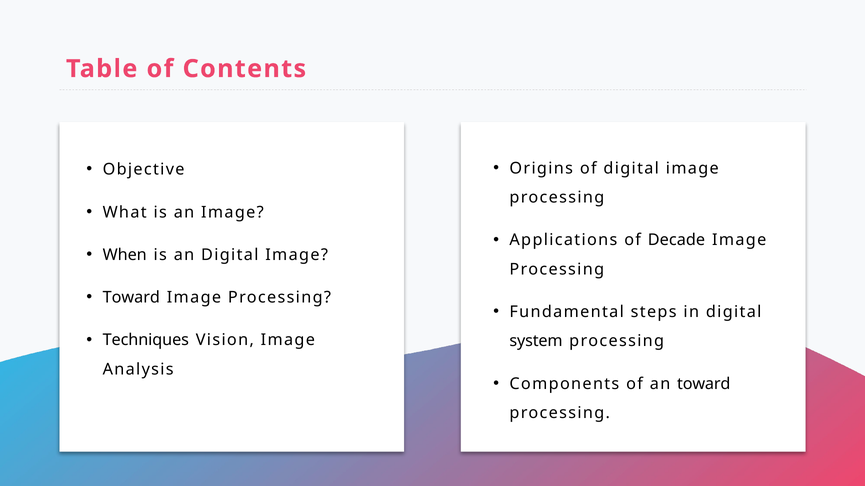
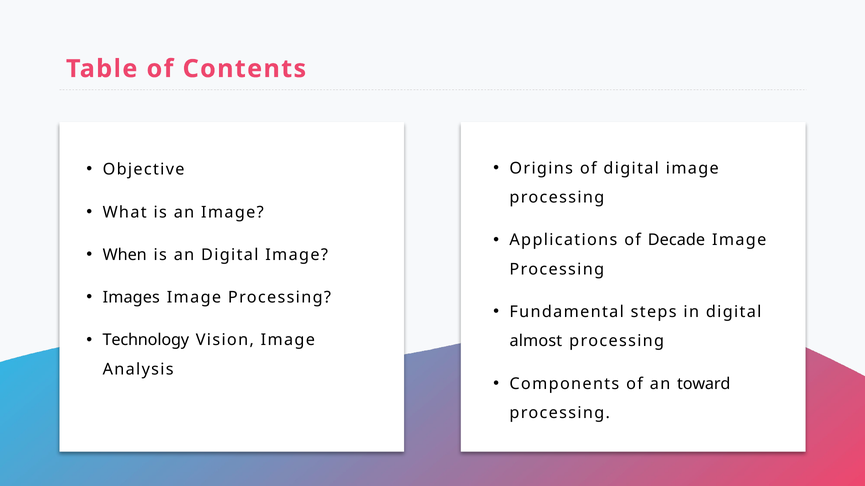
Toward at (131, 298): Toward -> Images
Techniques: Techniques -> Technology
system: system -> almost
